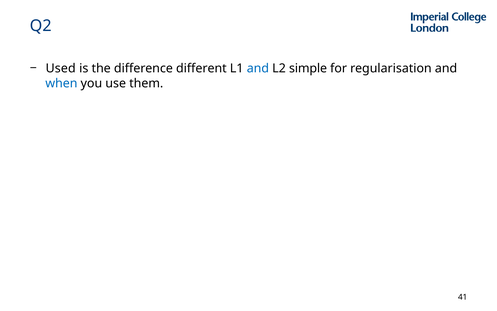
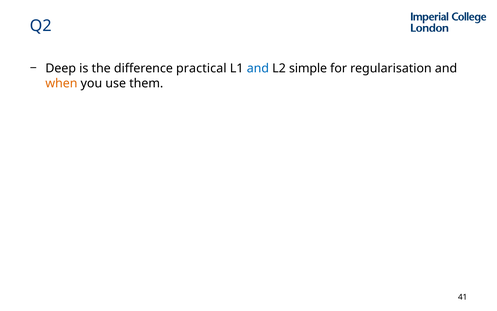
Used: Used -> Deep
different: different -> practical
when colour: blue -> orange
